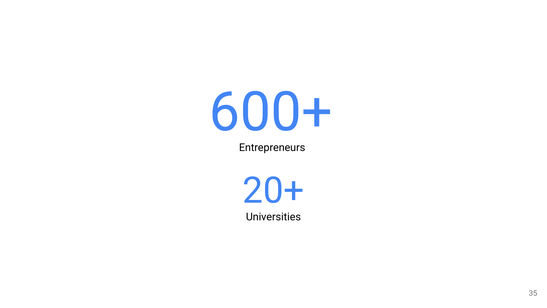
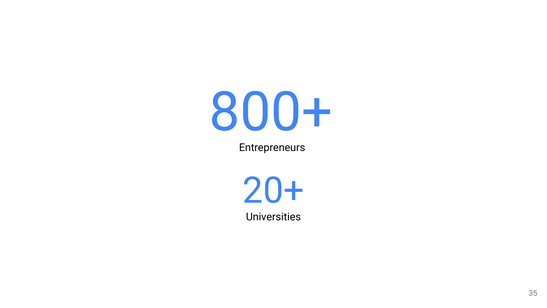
600+: 600+ -> 800+
